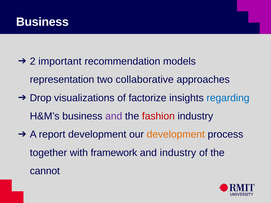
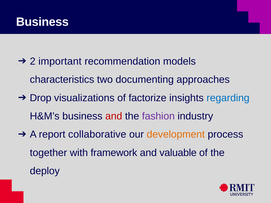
representation: representation -> characteristics
collaborative: collaborative -> documenting
and at (114, 116) colour: purple -> red
fashion colour: red -> purple
report development: development -> collaborative
and industry: industry -> valuable
cannot: cannot -> deploy
